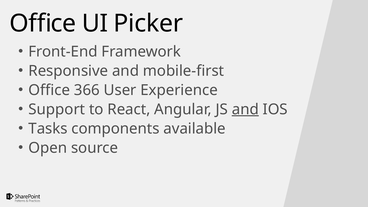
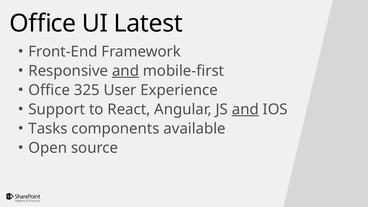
Picker: Picker -> Latest
and at (126, 71) underline: none -> present
366: 366 -> 325
